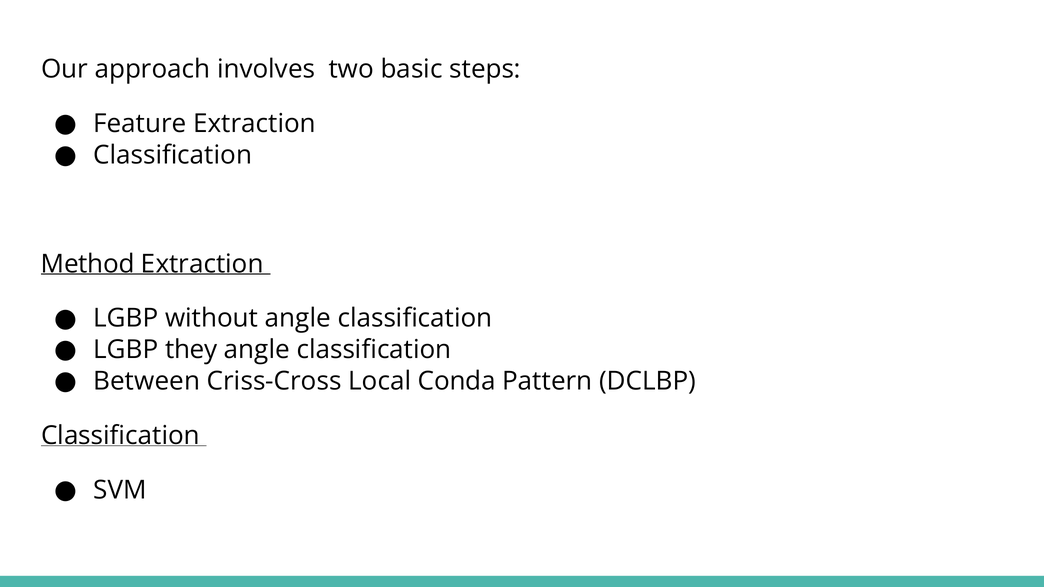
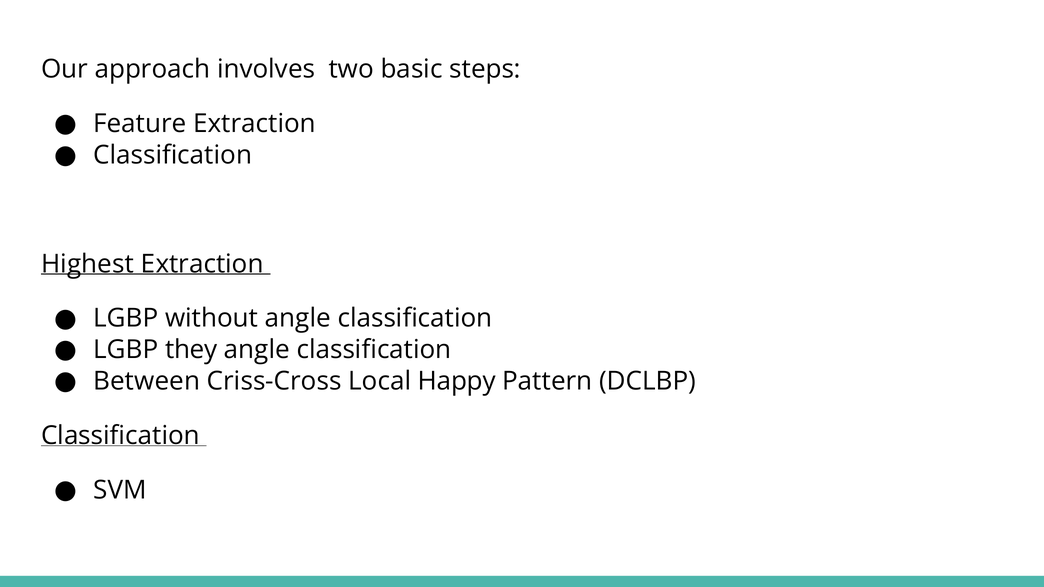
Method: Method -> Highest
Conda: Conda -> Happy
